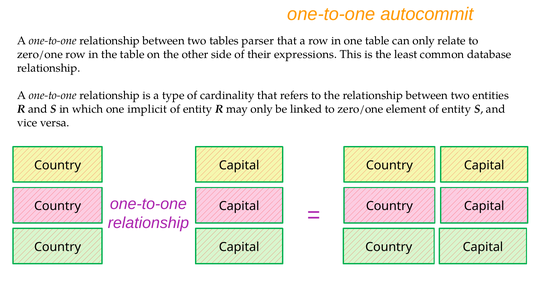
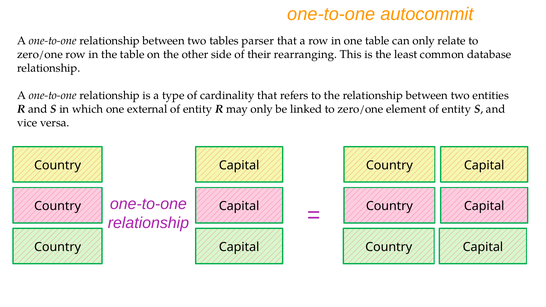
expressions: expressions -> rearranging
implicit: implicit -> external
